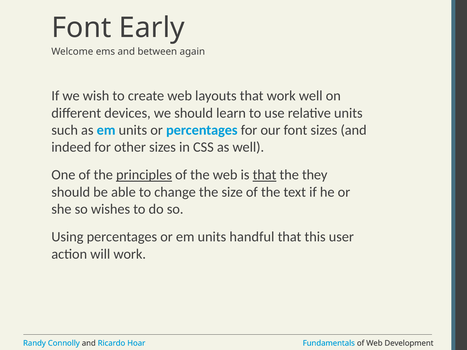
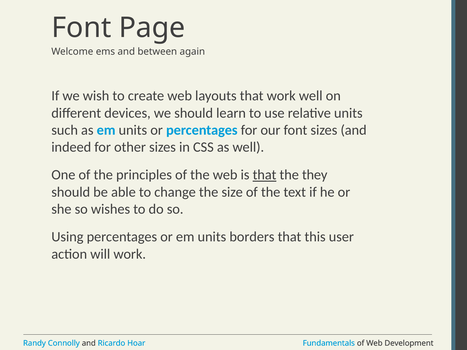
Early: Early -> Page
principles underline: present -> none
handful: handful -> borders
